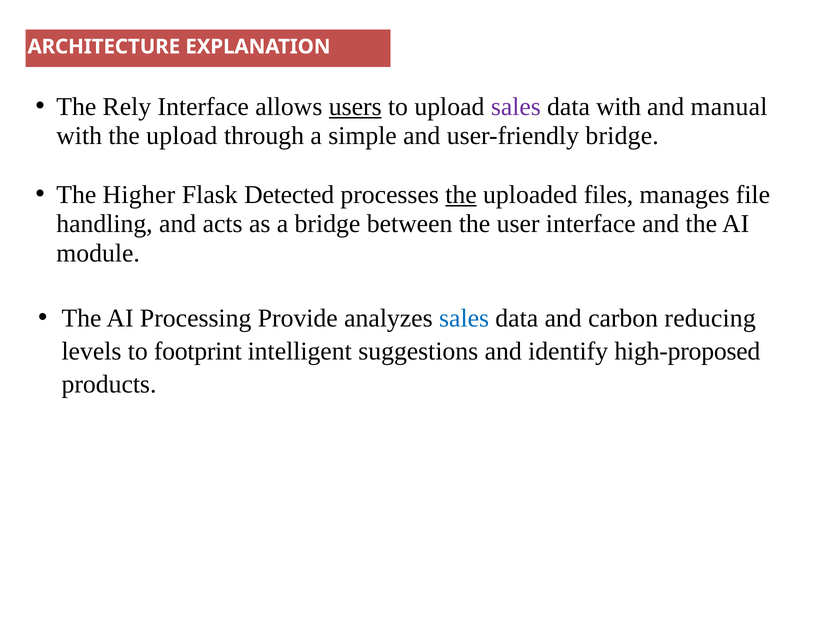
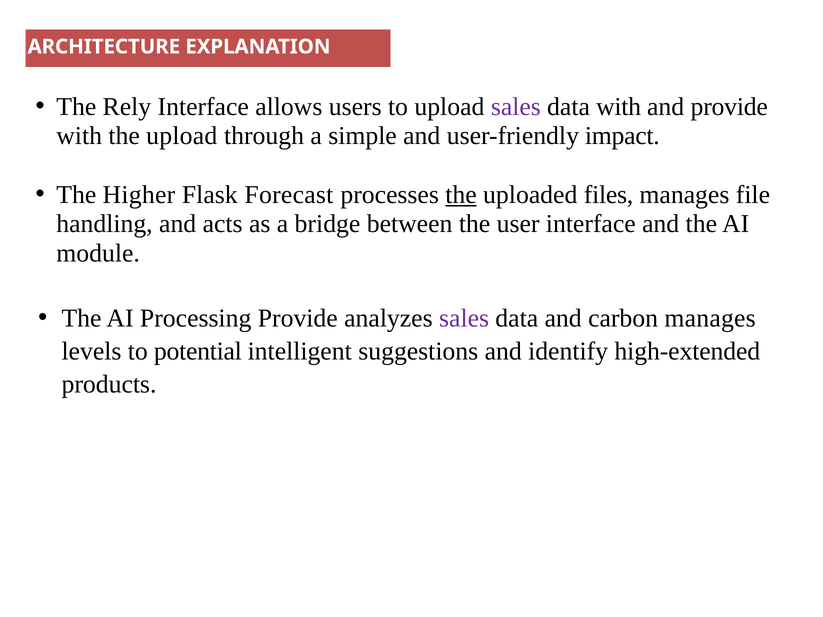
users underline: present -> none
and manual: manual -> provide
user-friendly bridge: bridge -> impact
Detected: Detected -> Forecast
sales at (464, 318) colour: blue -> purple
carbon reducing: reducing -> manages
footprint: footprint -> potential
high-proposed: high-proposed -> high-extended
